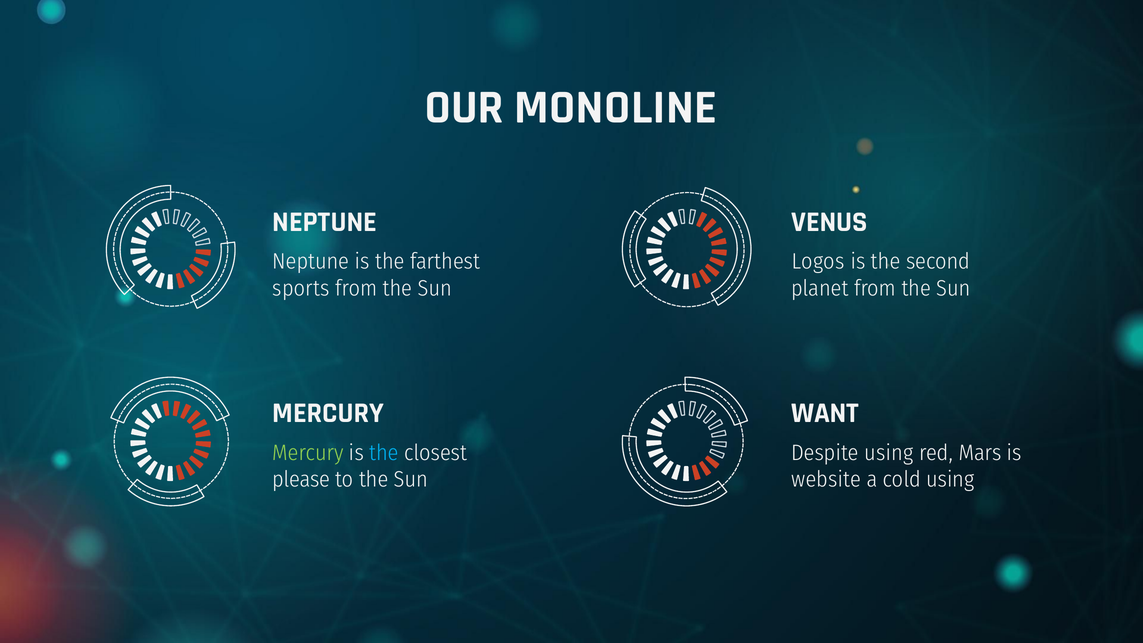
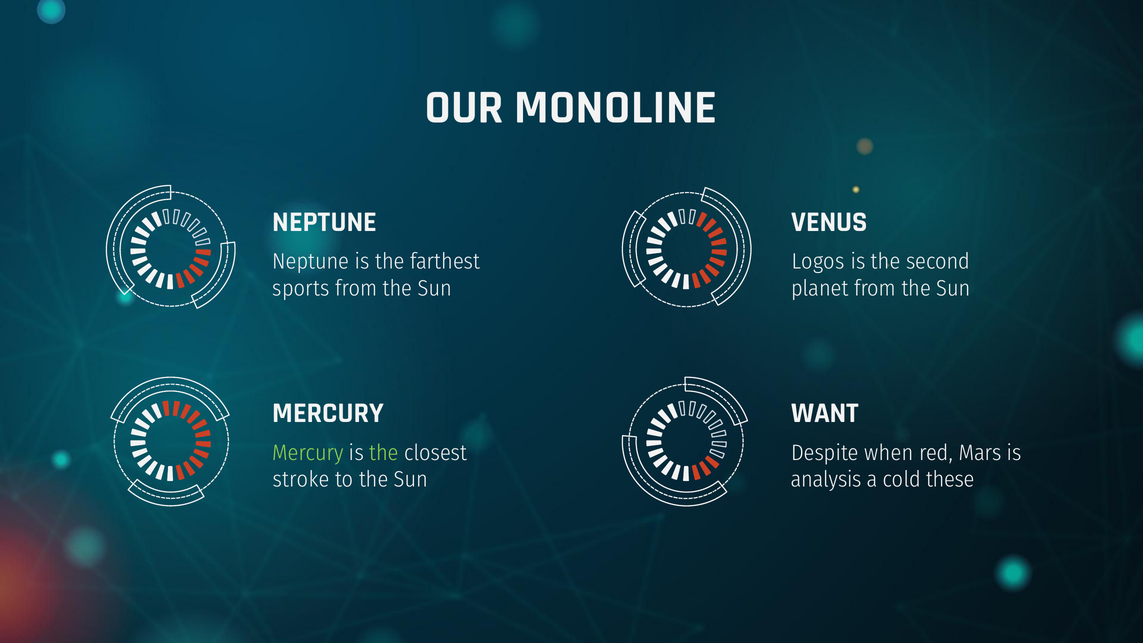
the at (384, 453) colour: light blue -> light green
Despite using: using -> when
please: please -> stroke
website: website -> analysis
cold using: using -> these
